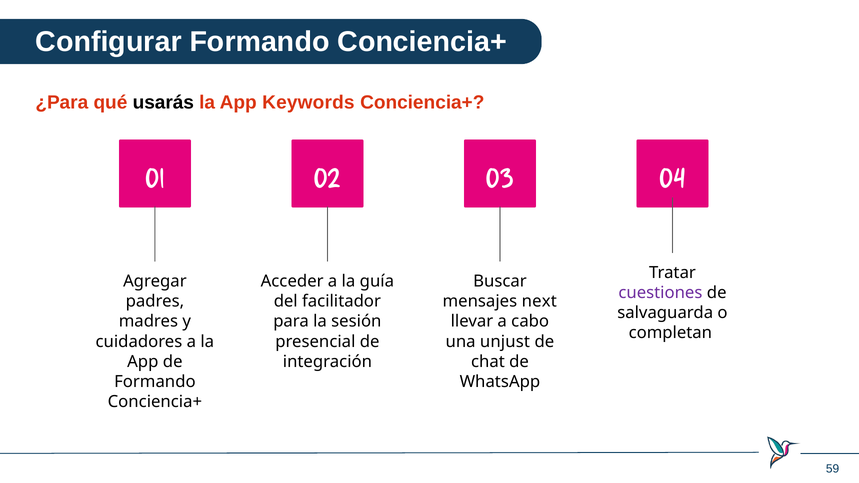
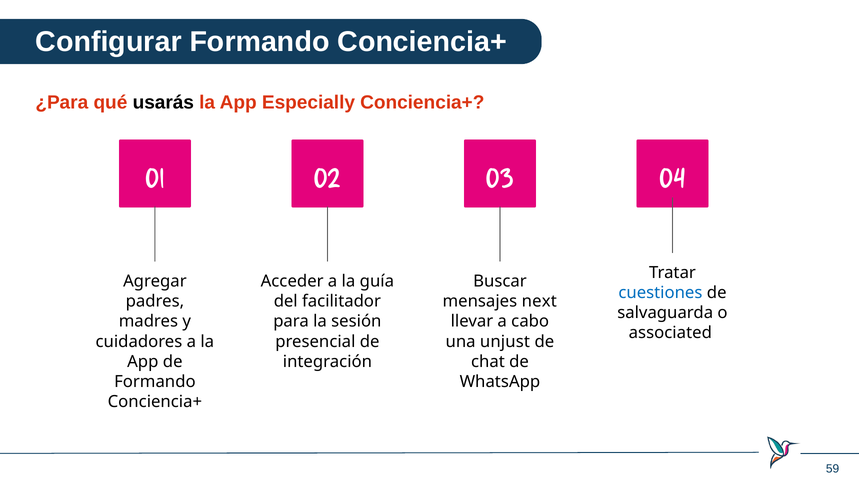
Keywords: Keywords -> Especially
cuestiones colour: purple -> blue
completan: completan -> associated
